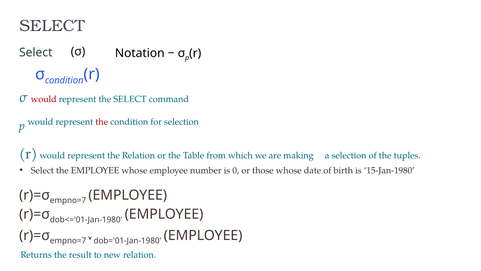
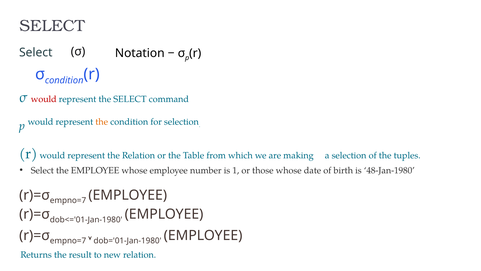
the at (102, 122) colour: red -> orange
0: 0 -> 1
15-Jan-1980: 15-Jan-1980 -> 48-Jan-1980
